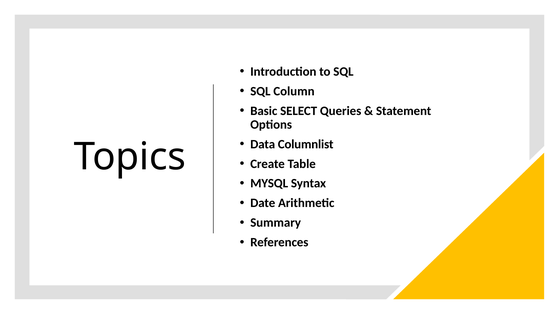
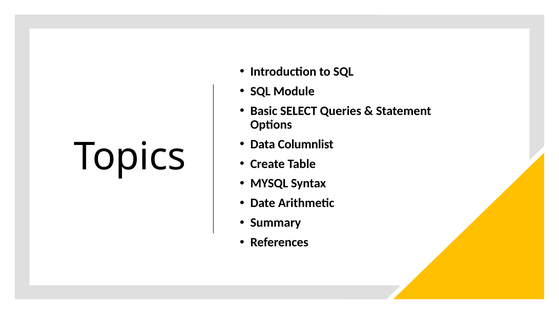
Column: Column -> Module
